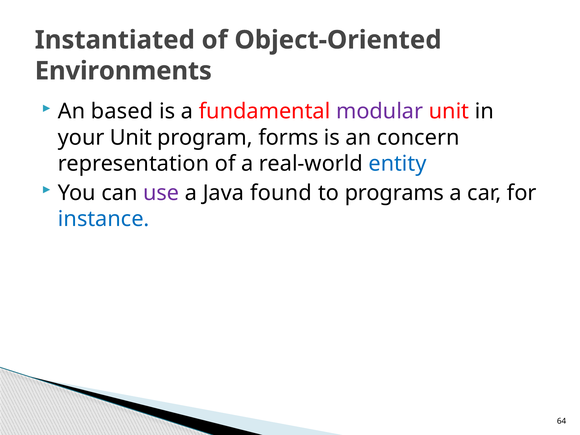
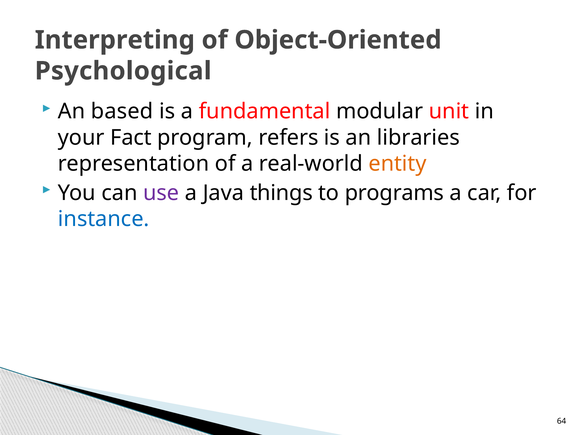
Instantiated: Instantiated -> Interpreting
Environments: Environments -> Psychological
modular colour: purple -> black
your Unit: Unit -> Fact
forms: forms -> refers
concern: concern -> libraries
entity colour: blue -> orange
found: found -> things
